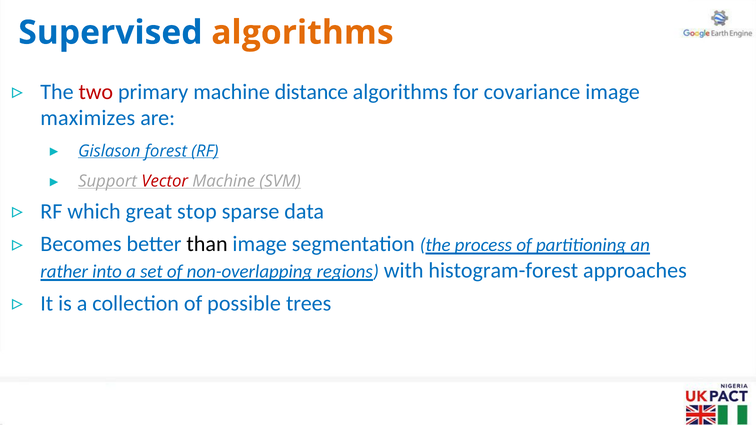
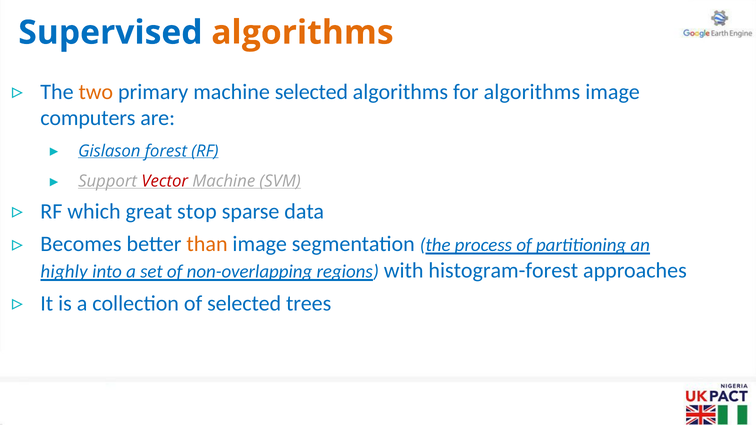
two colour: red -> orange
machine distance: distance -> selected
for covariance: covariance -> algorithms
maximizes: maximizes -> computers
than colour: black -> orange
rather: rather -> highly
of possible: possible -> selected
